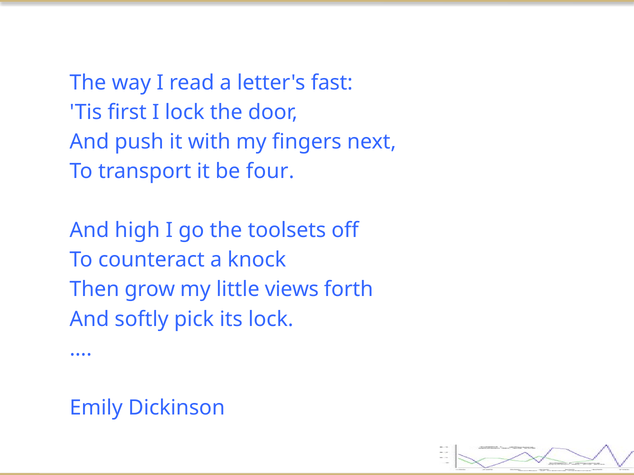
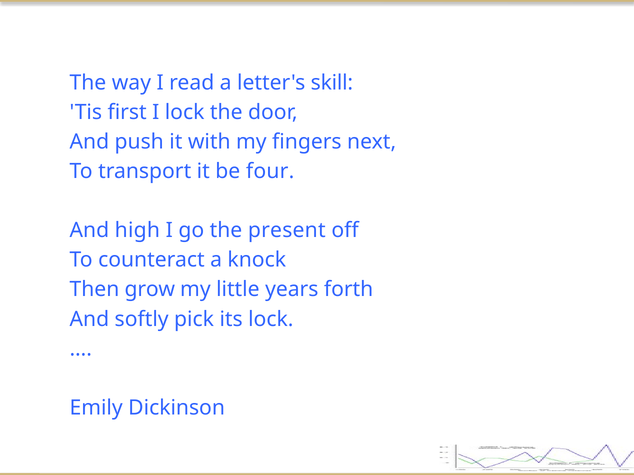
fast: fast -> skill
toolsets: toolsets -> present
views: views -> years
